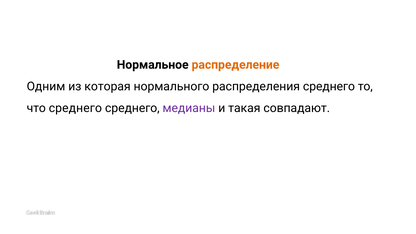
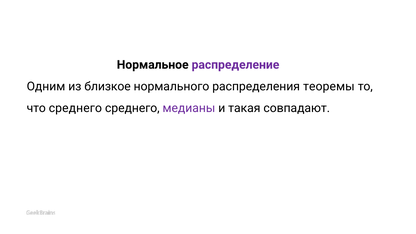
распределение colour: orange -> purple
которая: которая -> близкое
распределения среднего: среднего -> теоремы
